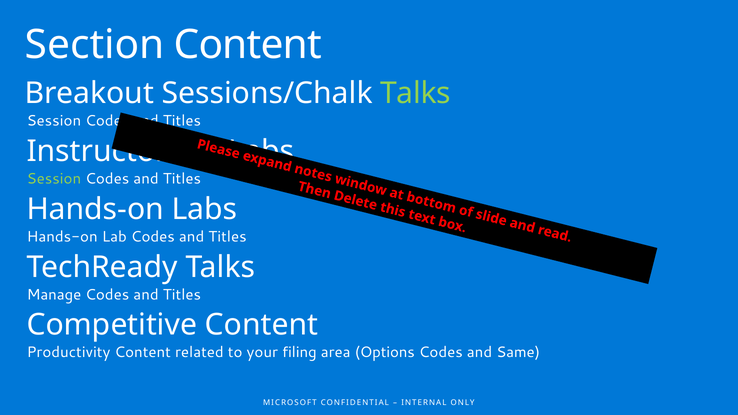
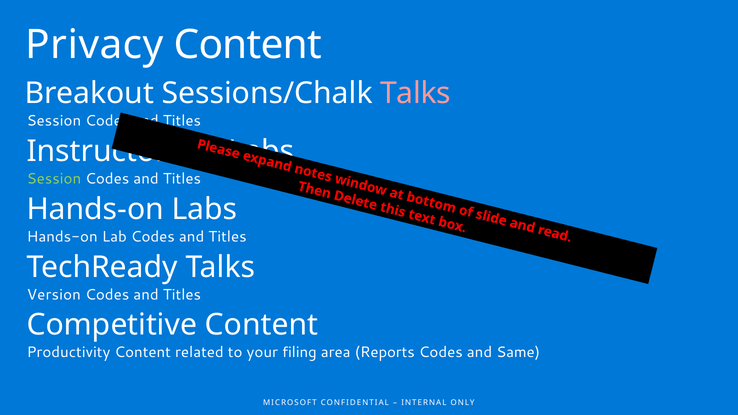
Section: Section -> Privacy
Talks at (415, 93) colour: light green -> pink
Manage: Manage -> Version
Options: Options -> Reports
